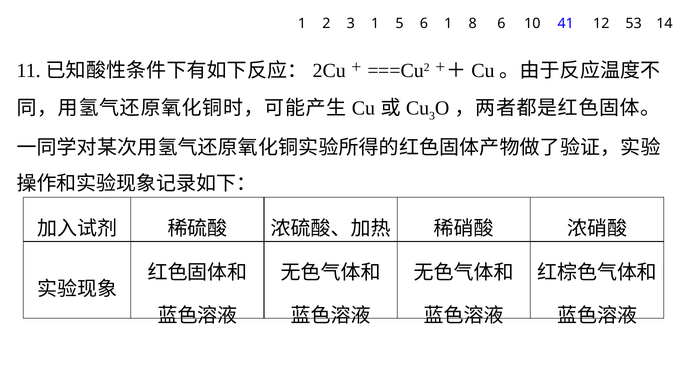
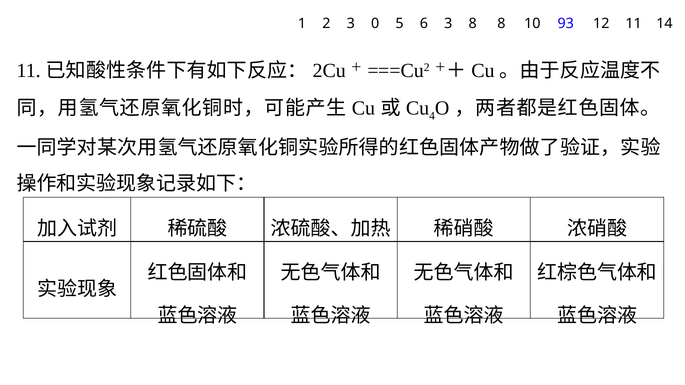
3 1: 1 -> 0
6 1: 1 -> 3
8 6: 6 -> 8
41: 41 -> 93
12 53: 53 -> 11
3 at (432, 116): 3 -> 4
